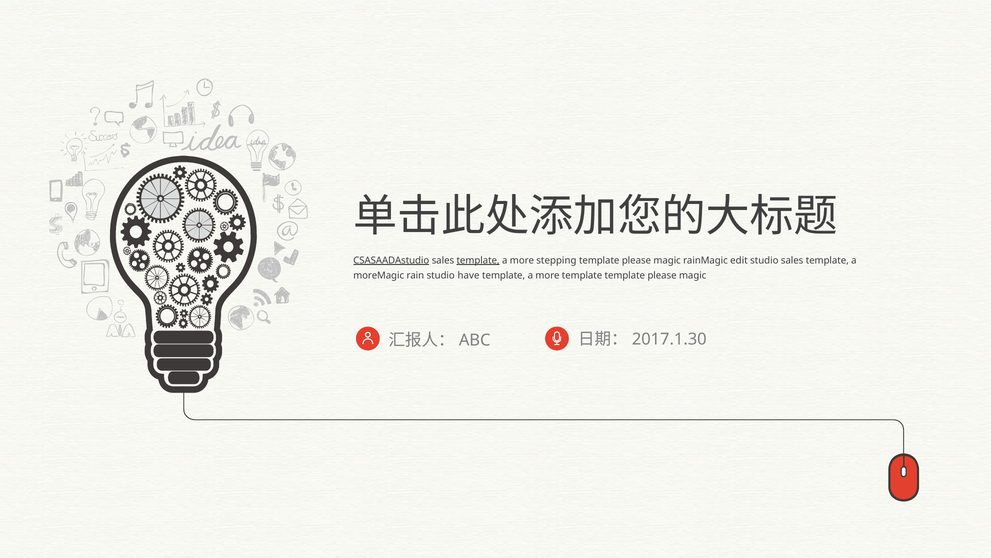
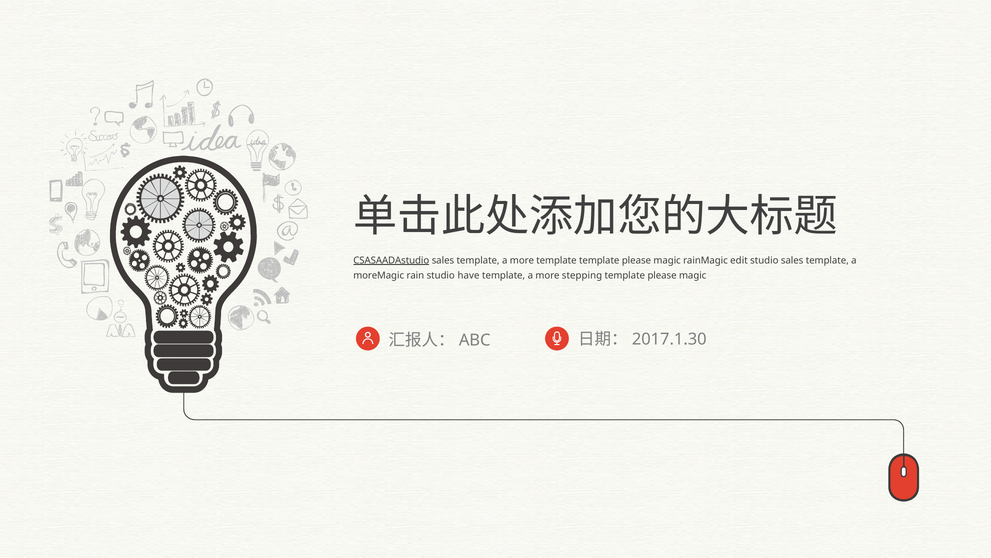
template at (478, 260) underline: present -> none
more stepping: stepping -> template
more template: template -> stepping
